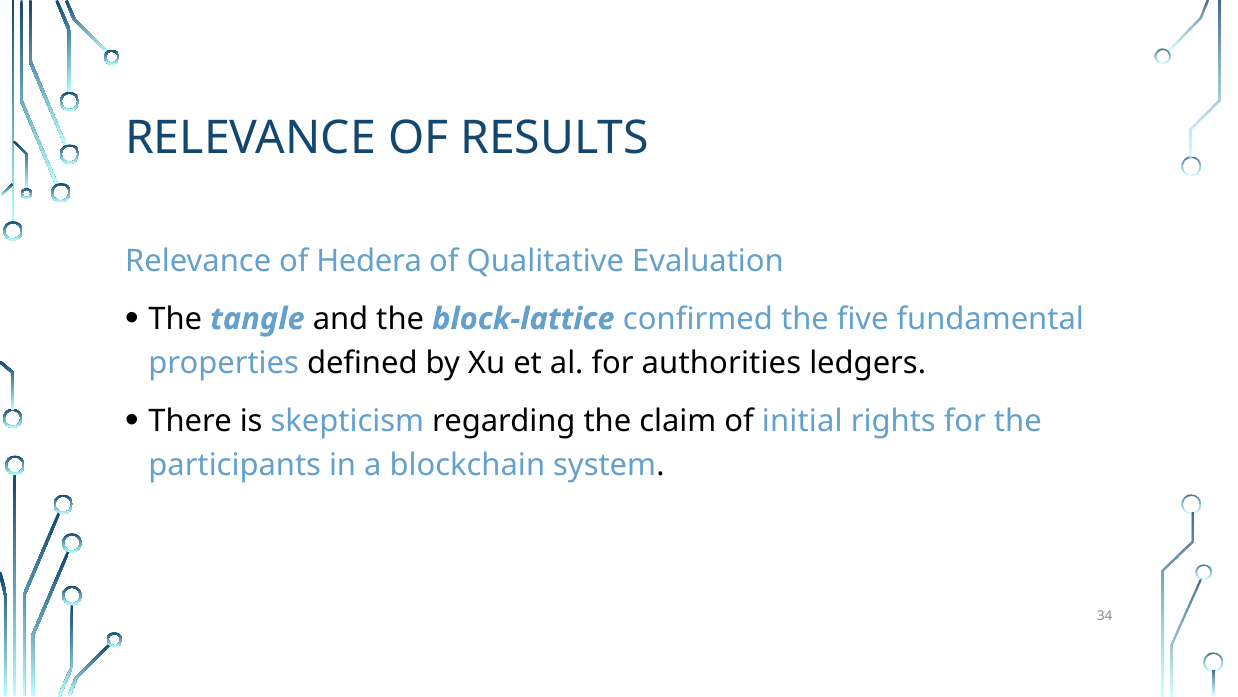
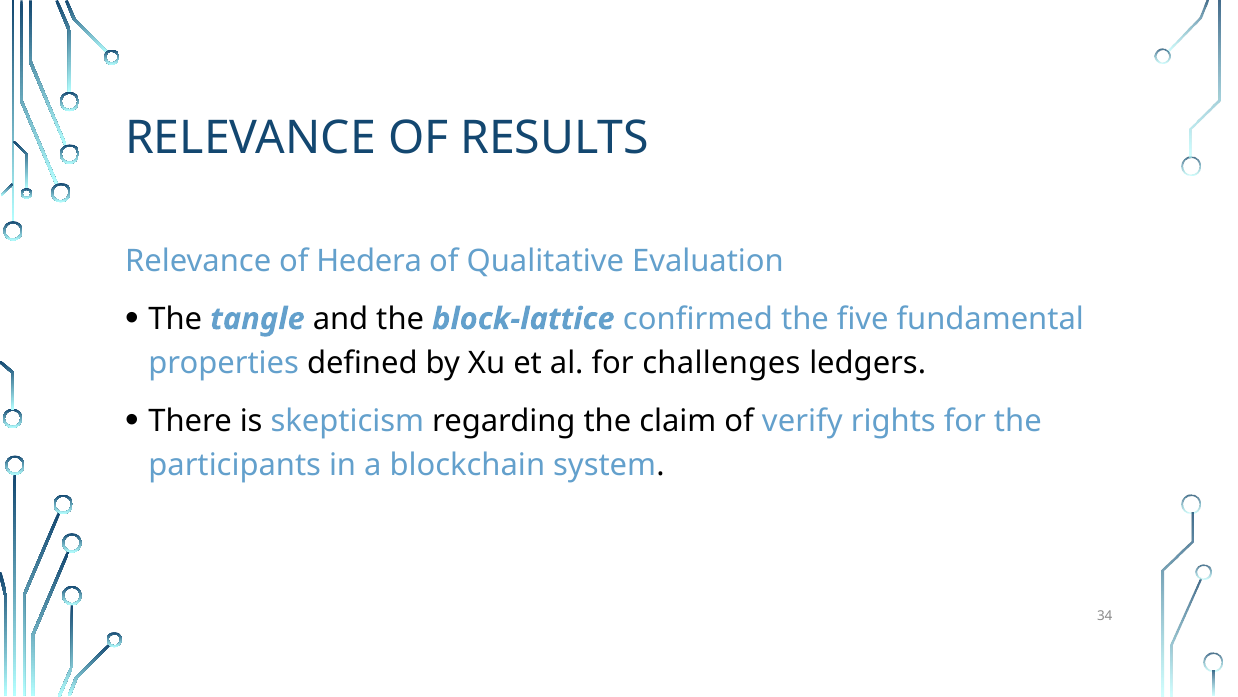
authorities: authorities -> challenges
initial: initial -> verify
